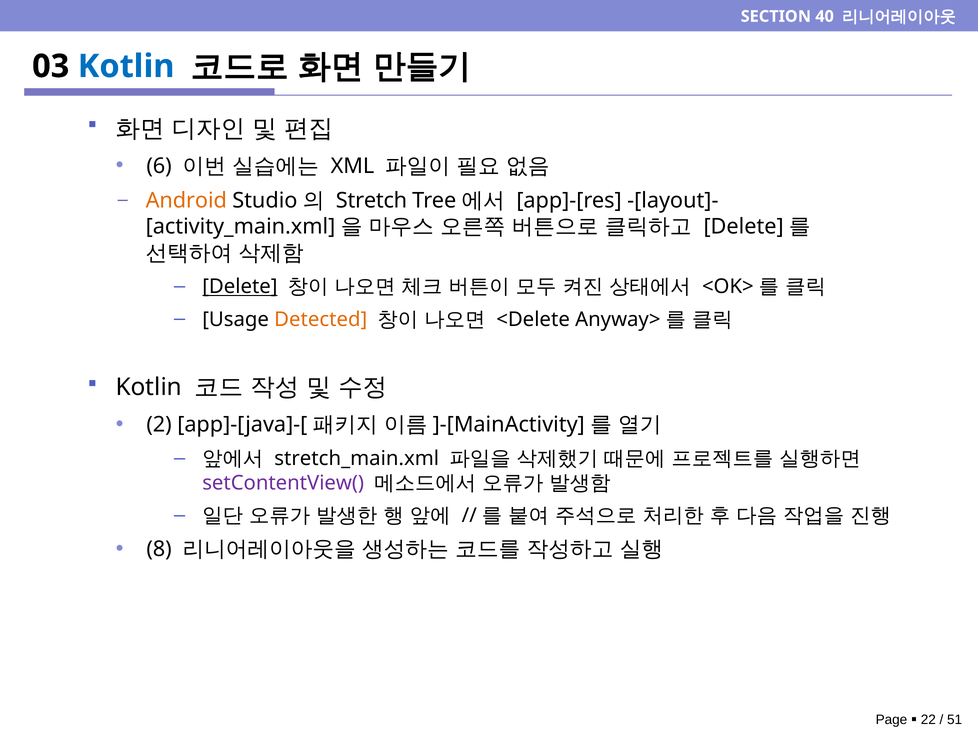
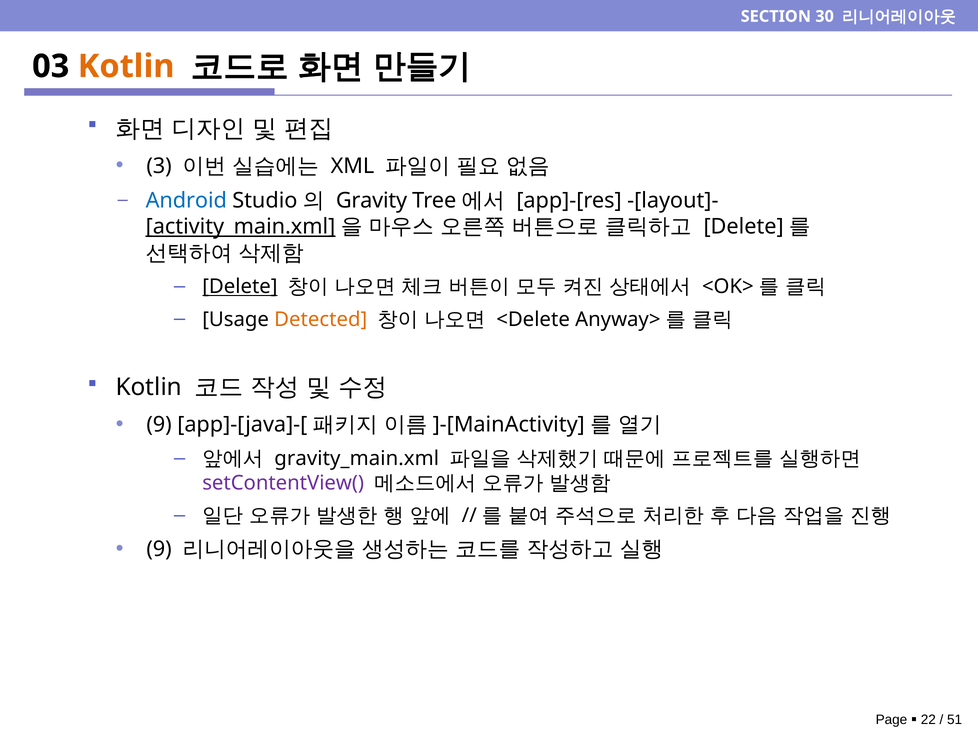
40: 40 -> 30
Kotlin at (126, 66) colour: blue -> orange
6: 6 -> 3
Android colour: orange -> blue
Stretch: Stretch -> Gravity
activity_main.xml underline: none -> present
2 at (159, 424): 2 -> 9
stretch_main.xml: stretch_main.xml -> gravity_main.xml
8 at (159, 549): 8 -> 9
